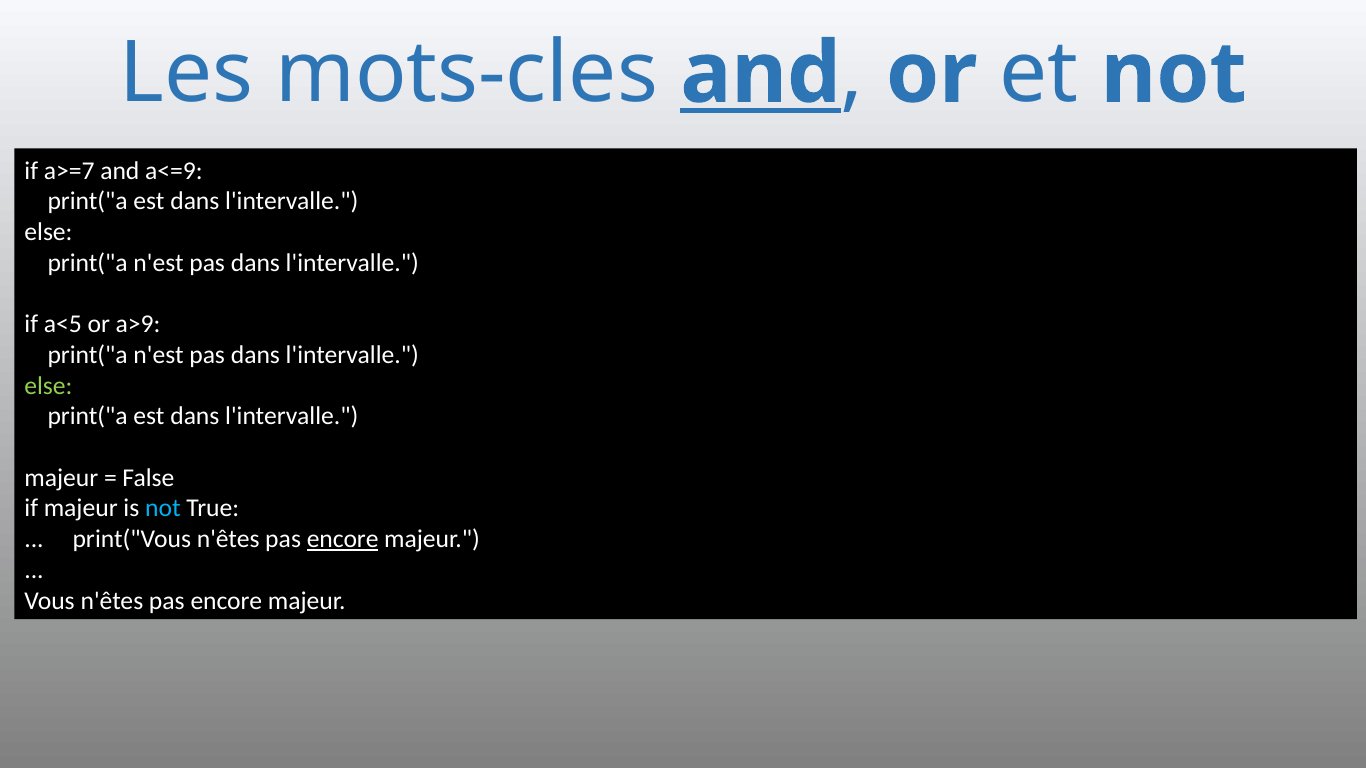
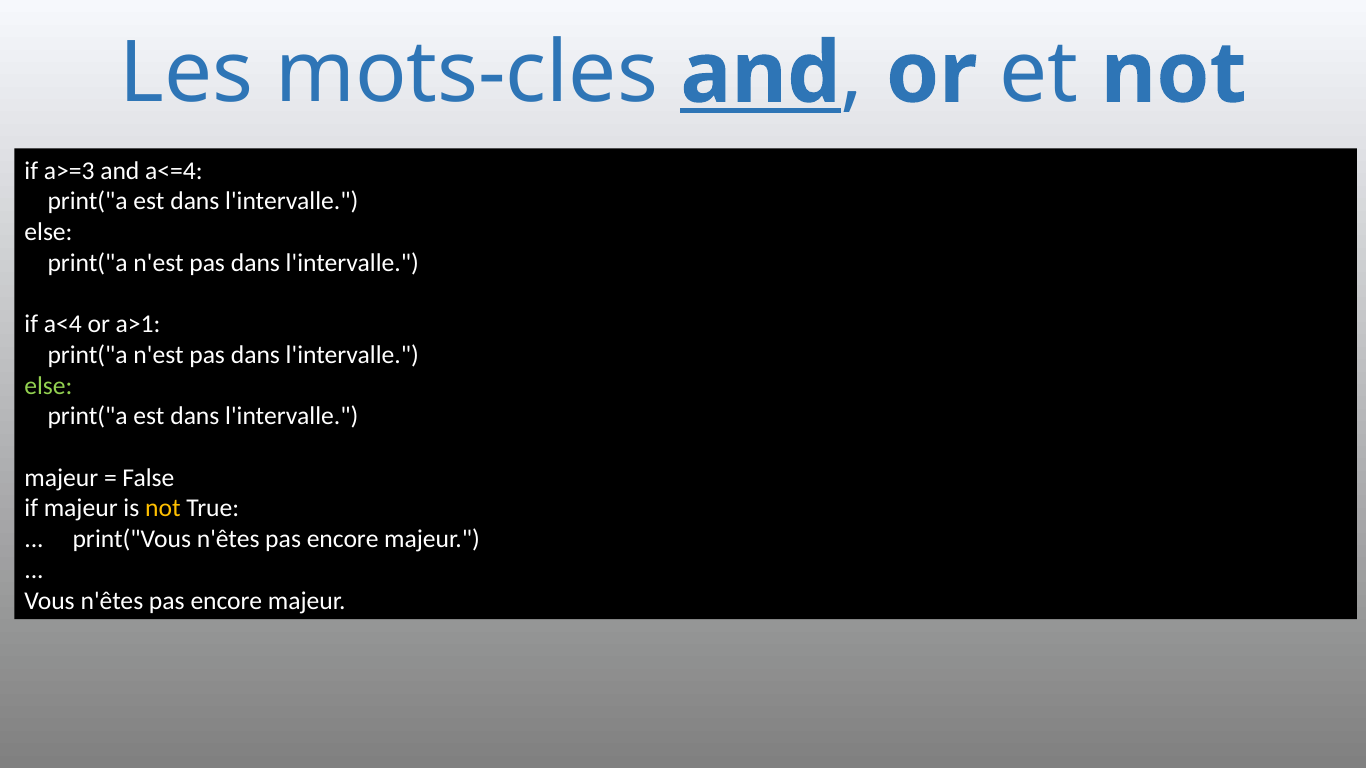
a>=7: a>=7 -> a>=3
a<=9: a<=9 -> a<=4
a<5: a<5 -> a<4
a>9: a>9 -> a>1
not at (163, 509) colour: light blue -> yellow
encore at (343, 539) underline: present -> none
